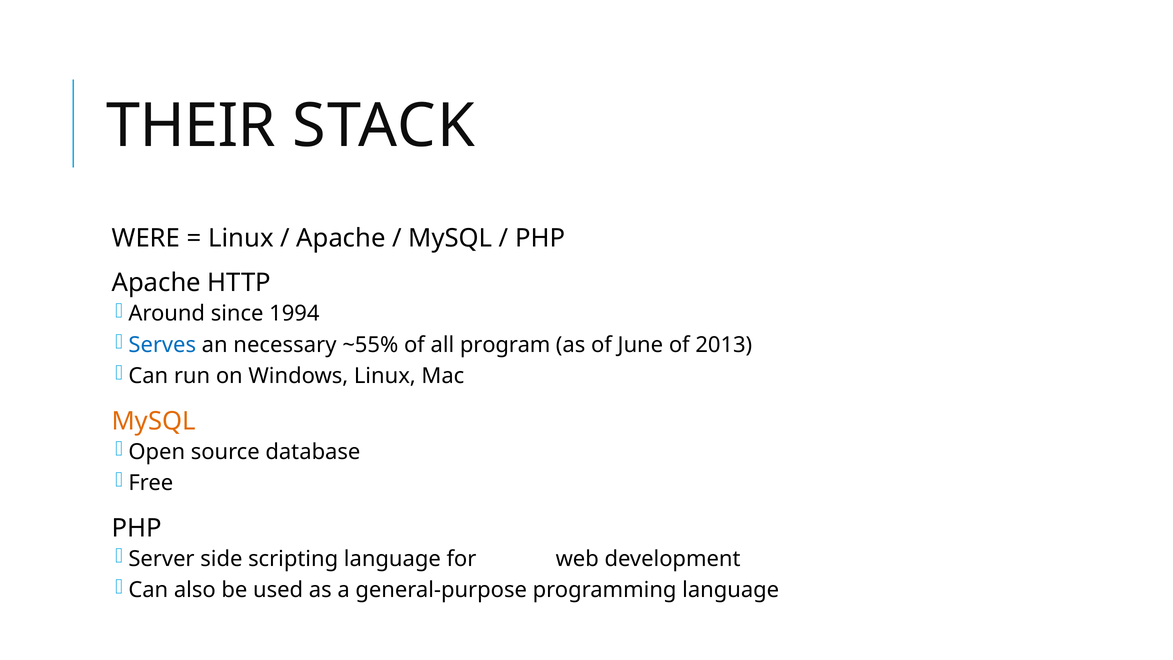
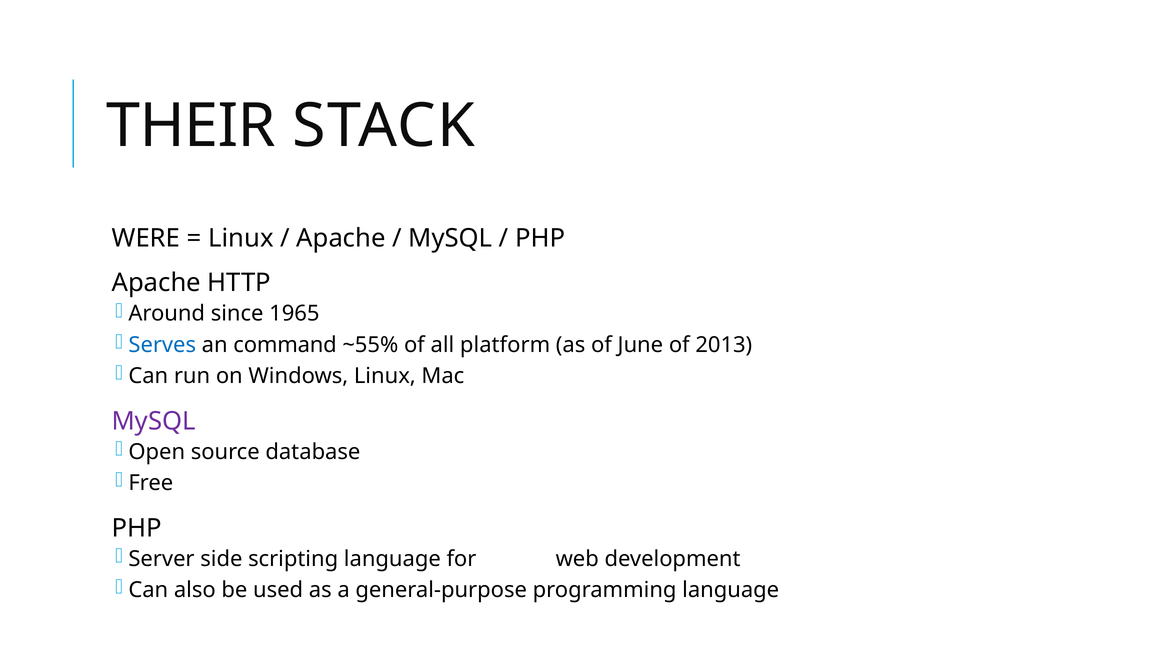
1994: 1994 -> 1965
necessary: necessary -> command
program: program -> platform
MySQL at (154, 421) colour: orange -> purple
